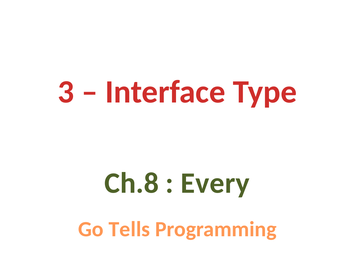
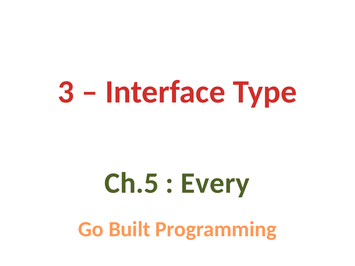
Ch.8: Ch.8 -> Ch.5
Tells: Tells -> Built
